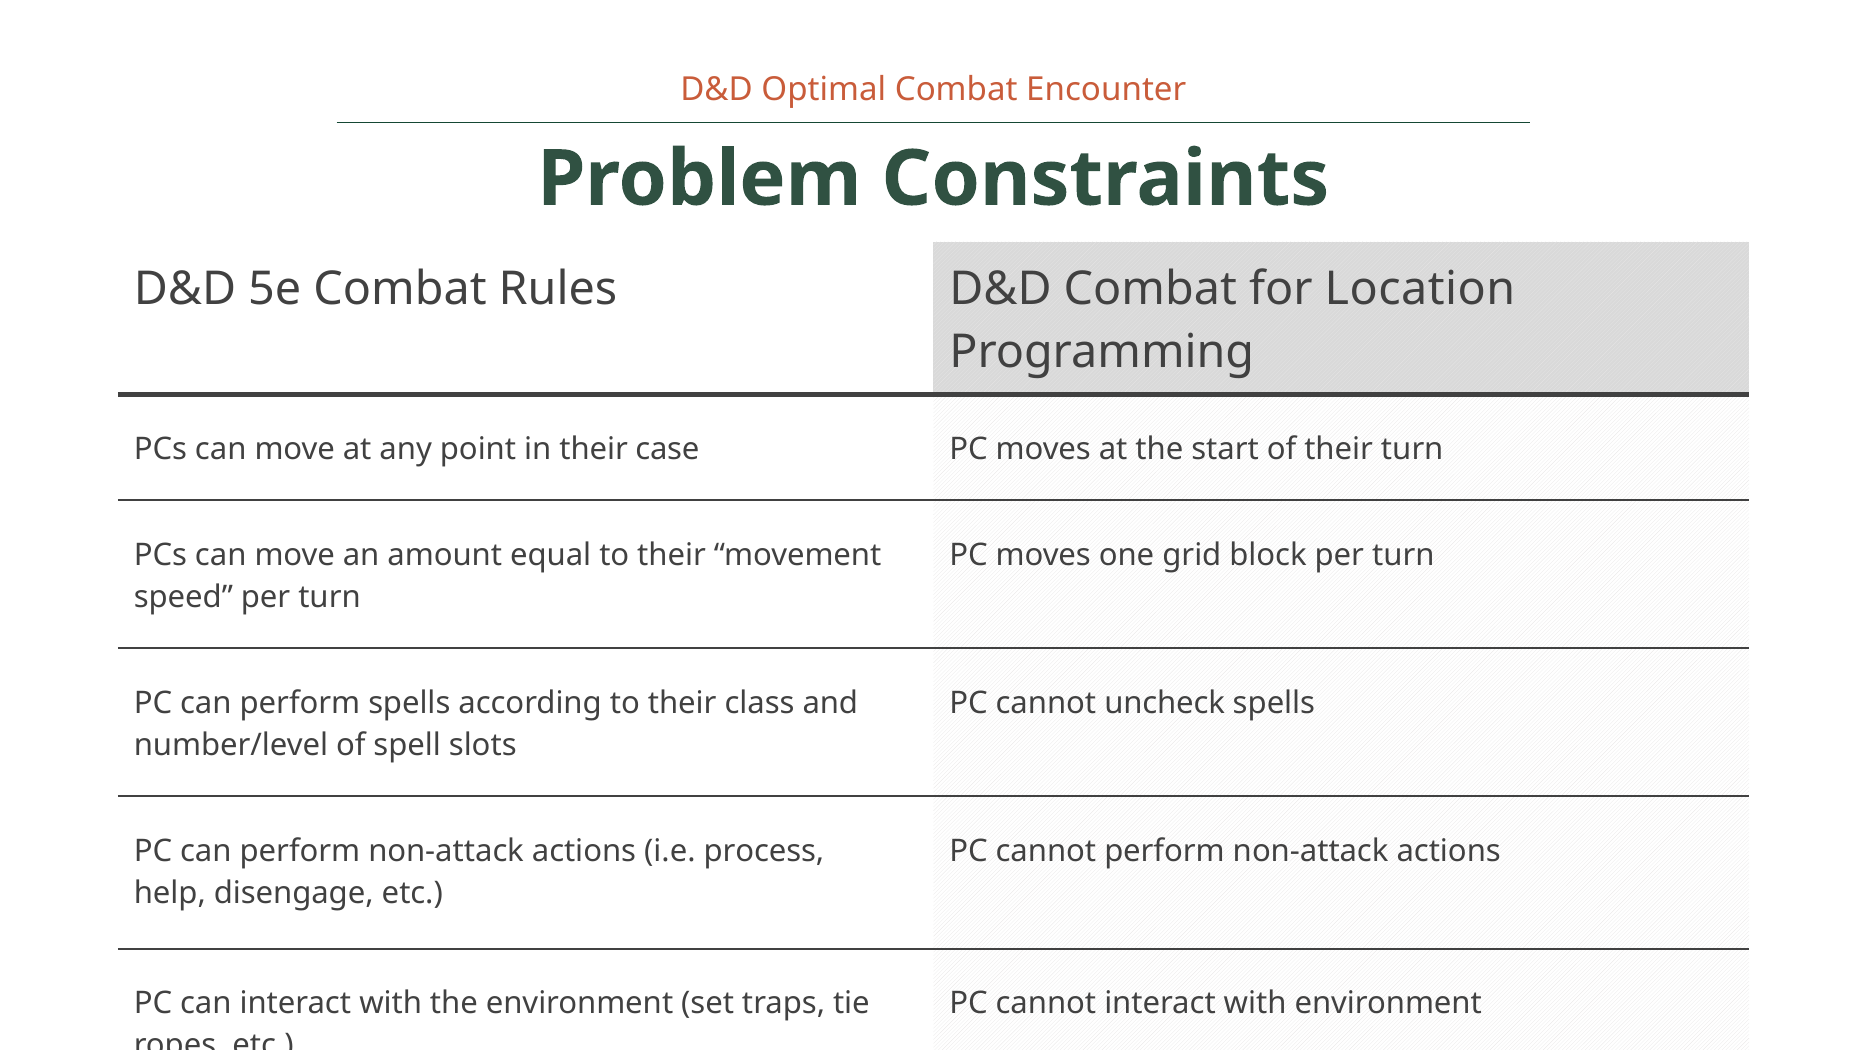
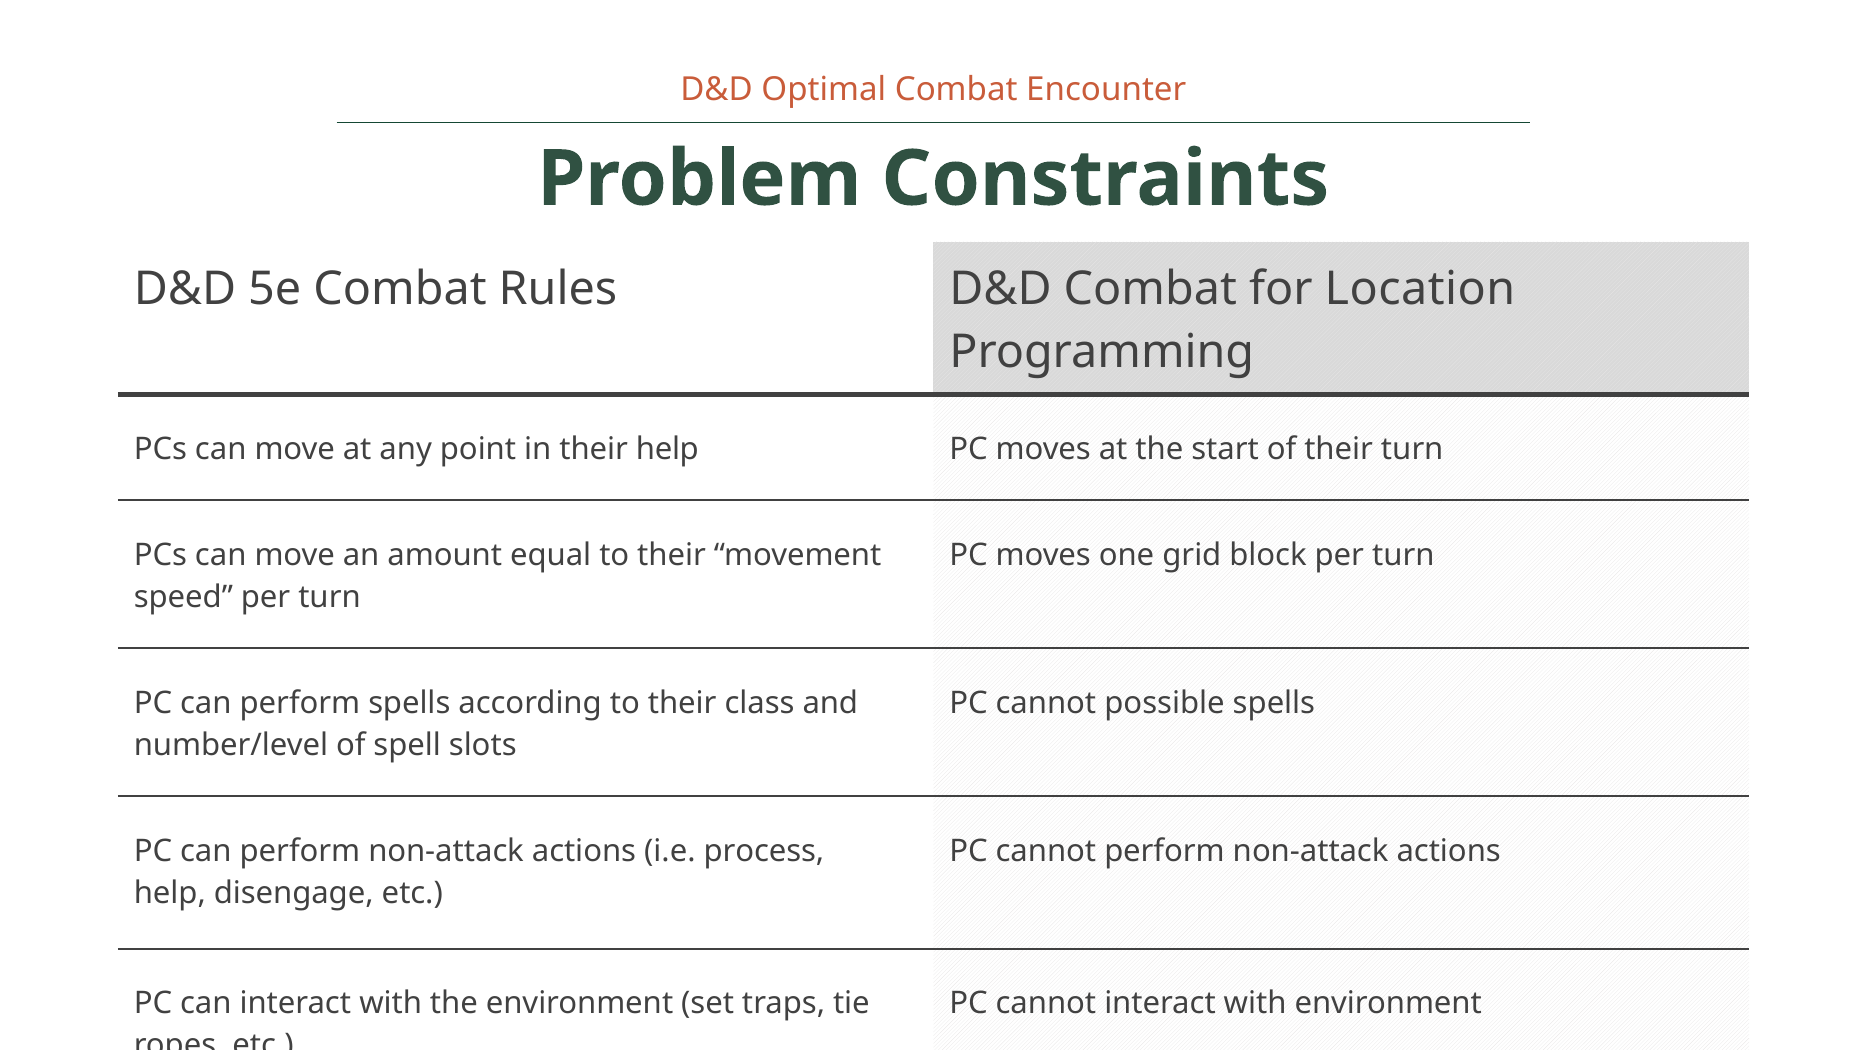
their case: case -> help
uncheck: uncheck -> possible
